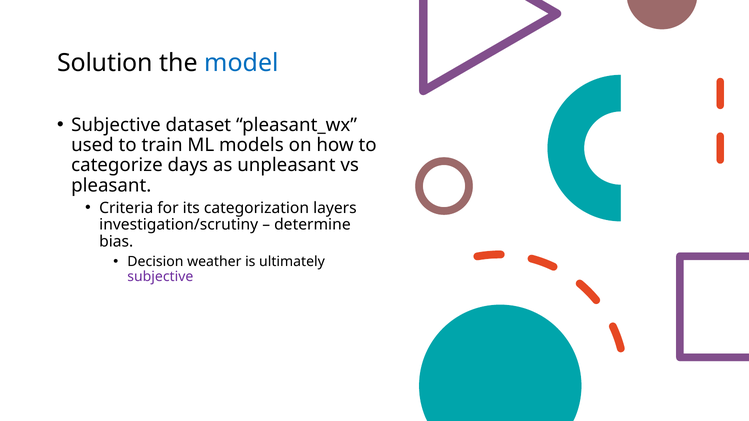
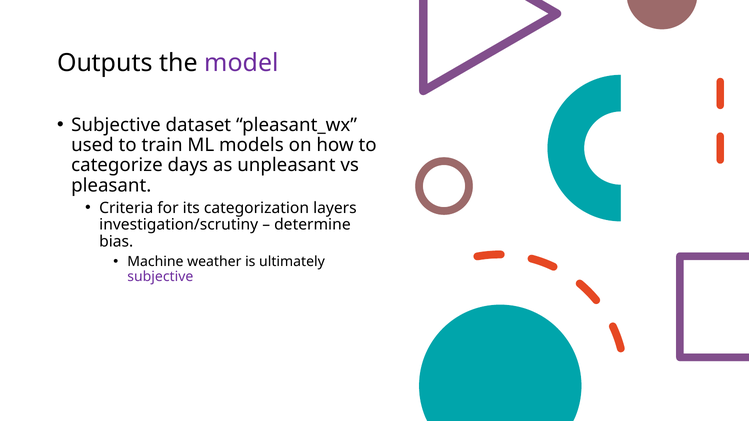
Solution: Solution -> Outputs
model colour: blue -> purple
Decision: Decision -> Machine
